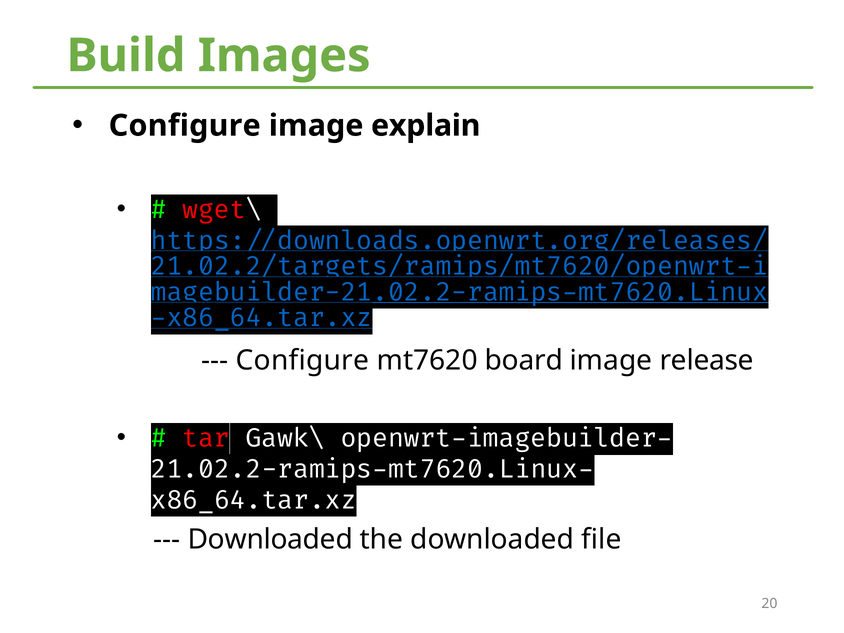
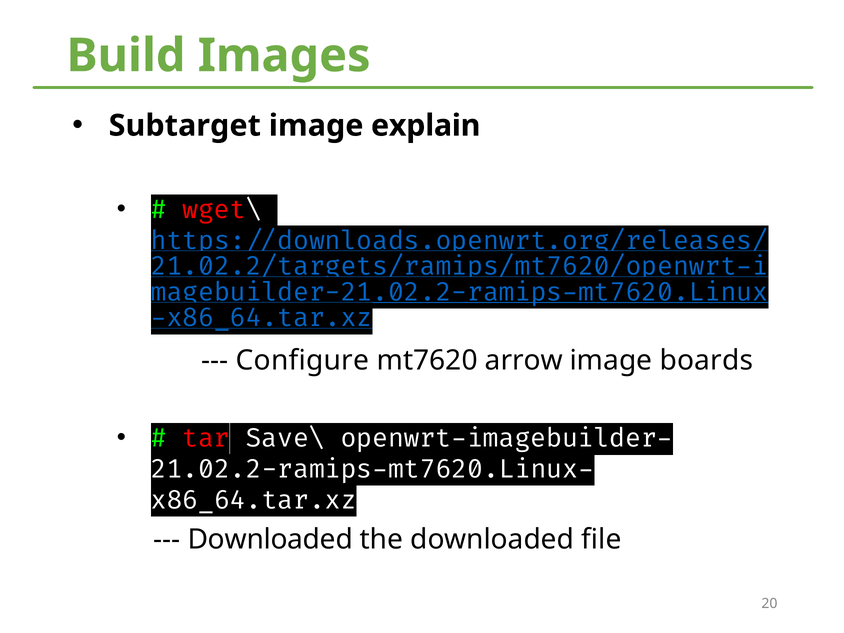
Configure at (185, 126): Configure -> Subtarget
board: board -> arrow
release: release -> boards
Gawk\: Gawk\ -> Save\
